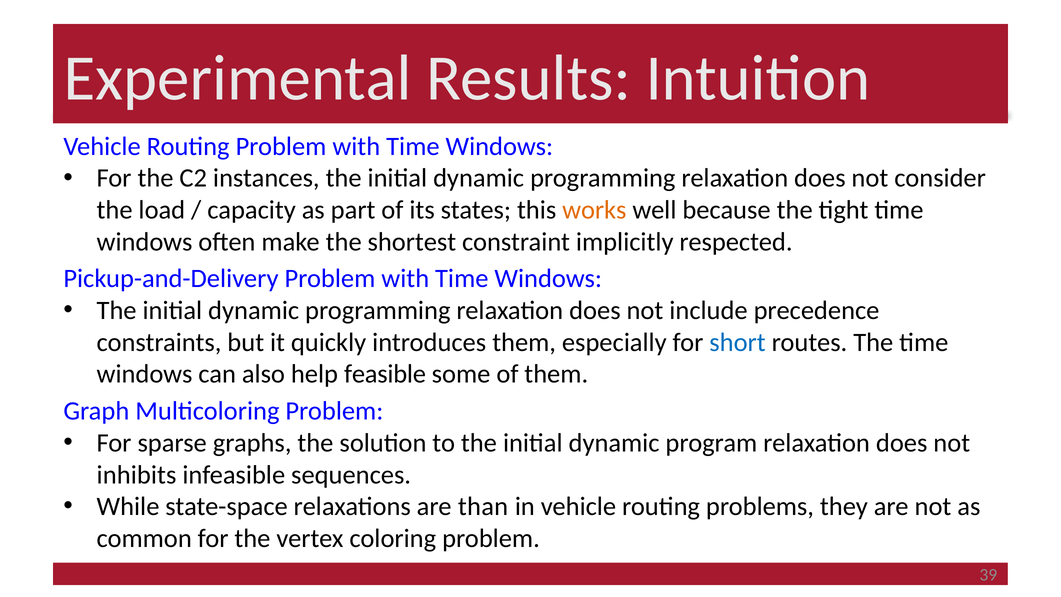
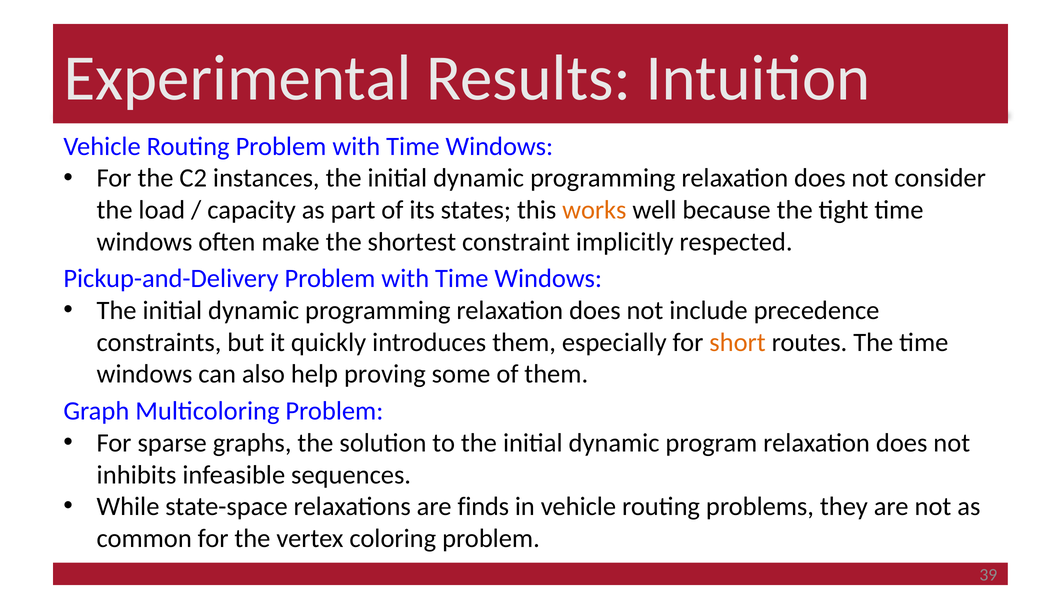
short colour: blue -> orange
feasible: feasible -> proving
than: than -> finds
